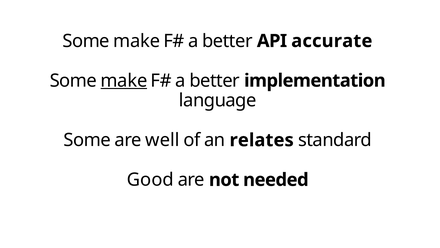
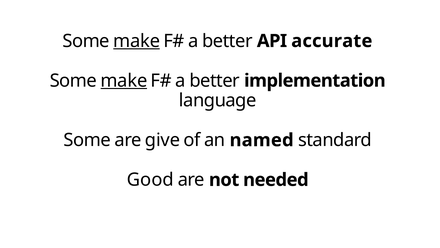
make at (137, 41) underline: none -> present
well: well -> give
relates: relates -> named
